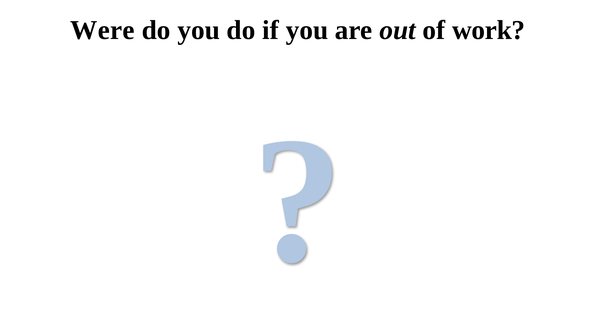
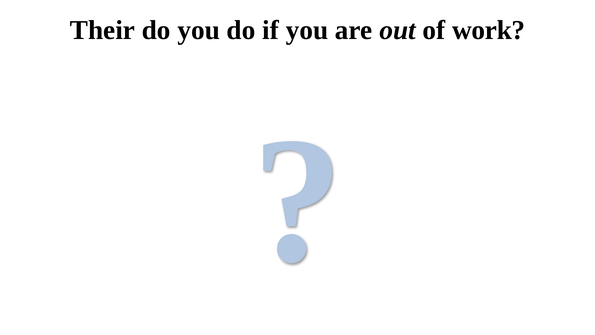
Were: Were -> Their
